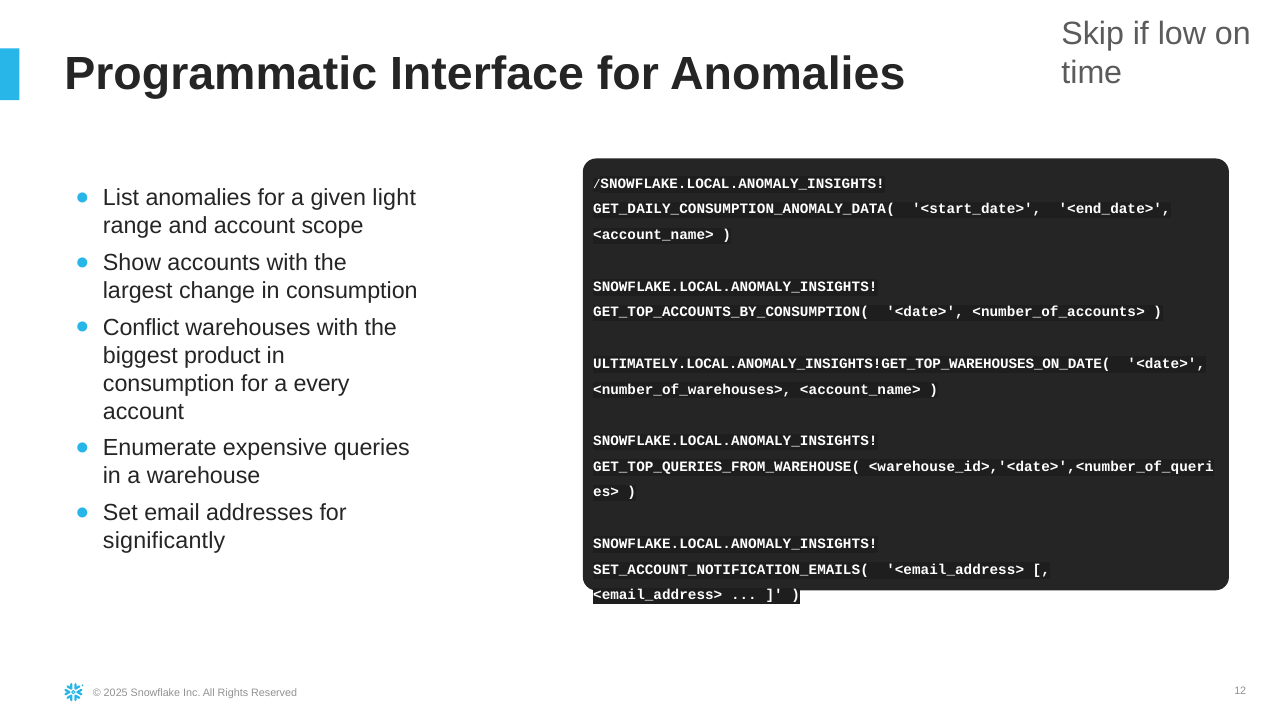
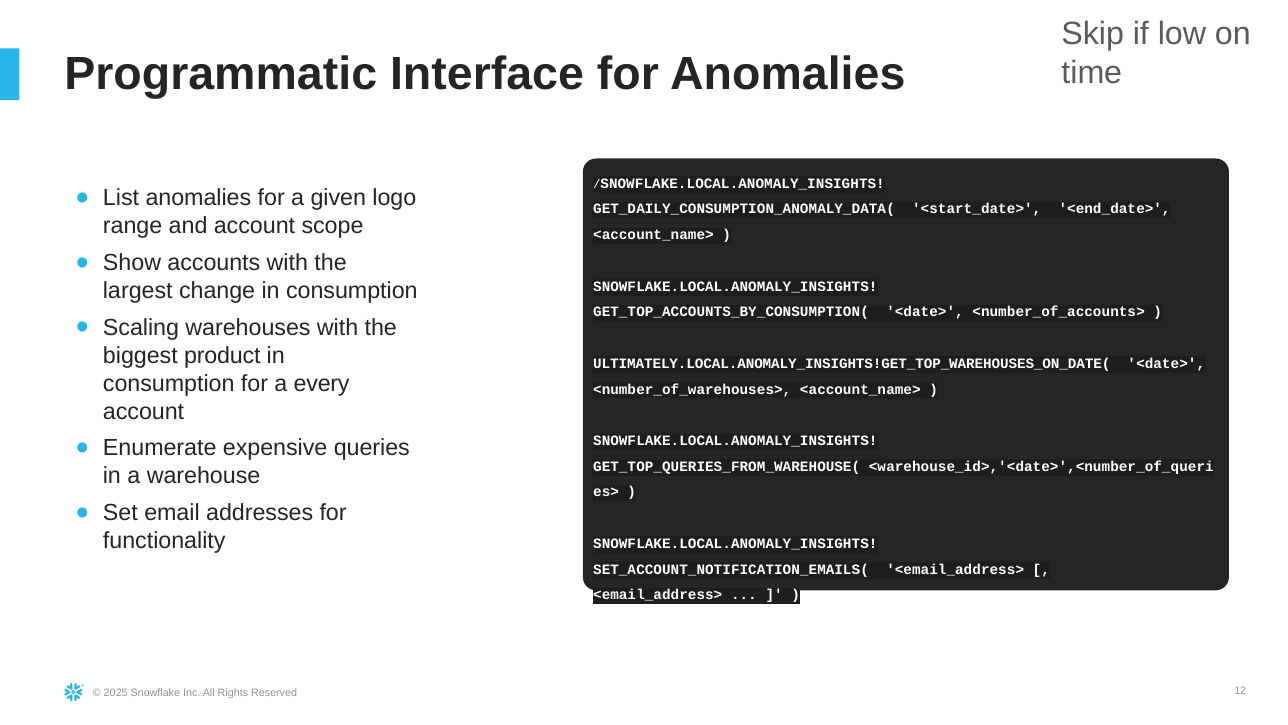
light: light -> logo
Conflict: Conflict -> Scaling
significantly: significantly -> functionality
